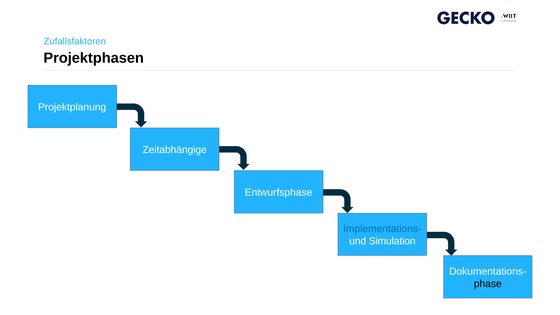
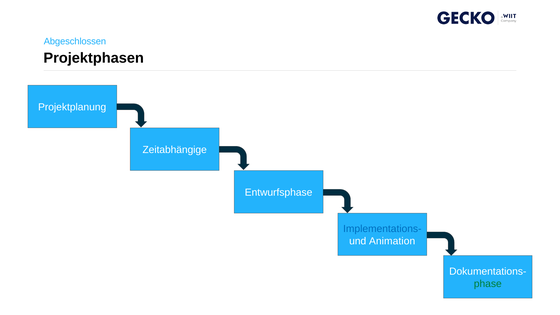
Zufallsfaktoren: Zufallsfaktoren -> Abgeschlossen
Simulation: Simulation -> Animation
phase colour: black -> green
